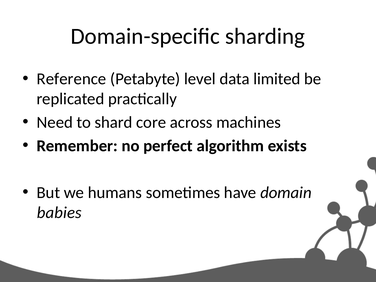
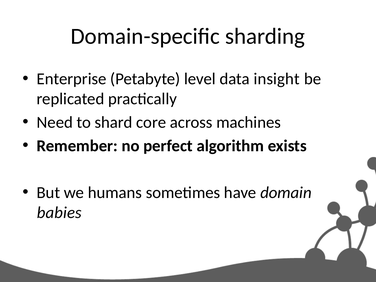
Reference: Reference -> Enterprise
limited: limited -> insight
